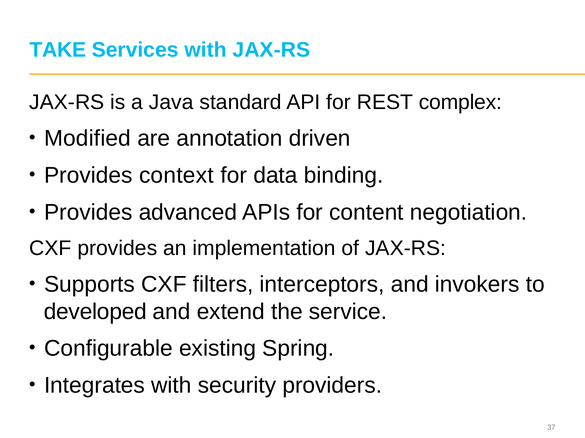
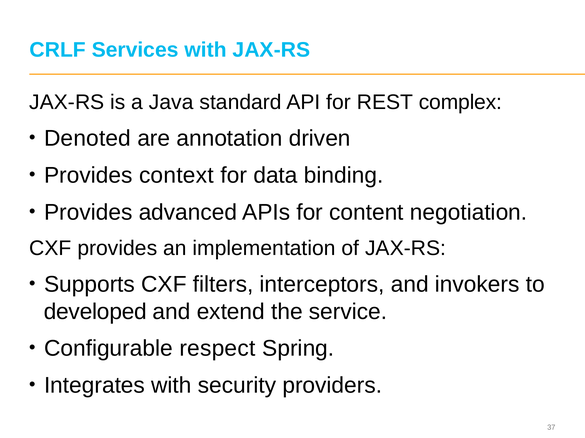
TAKE: TAKE -> CRLF
Modified: Modified -> Denoted
existing: existing -> respect
